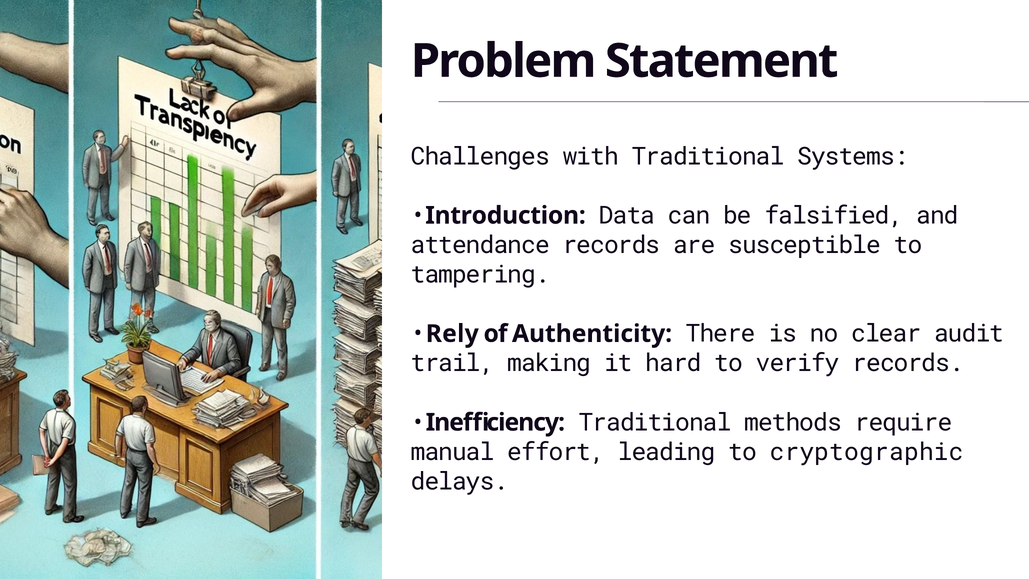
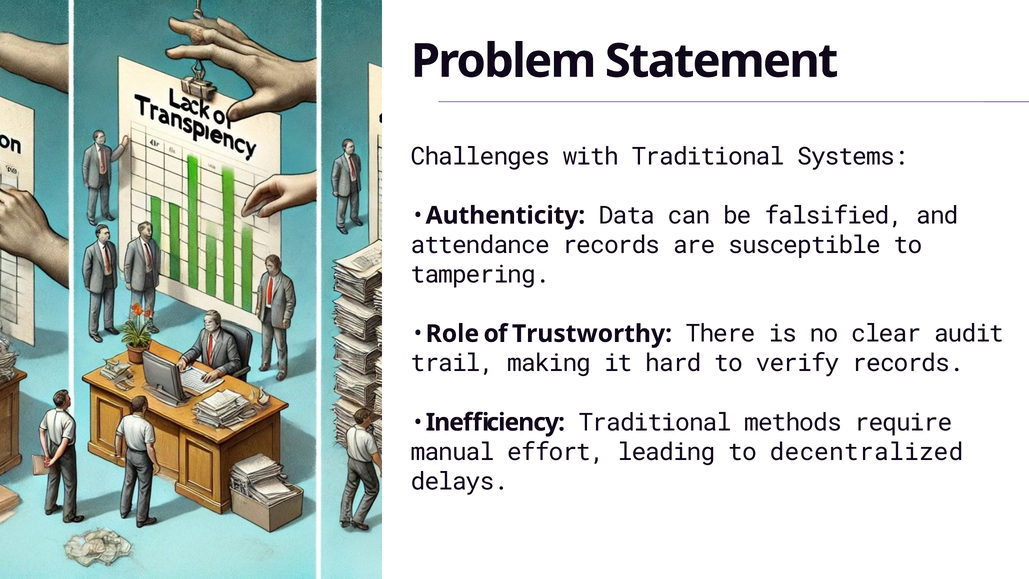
Introduction: Introduction -> Authenticity
Rely: Rely -> Role
Authenticity: Authenticity -> Trustworthy
cryptographic: cryptographic -> decentralized
